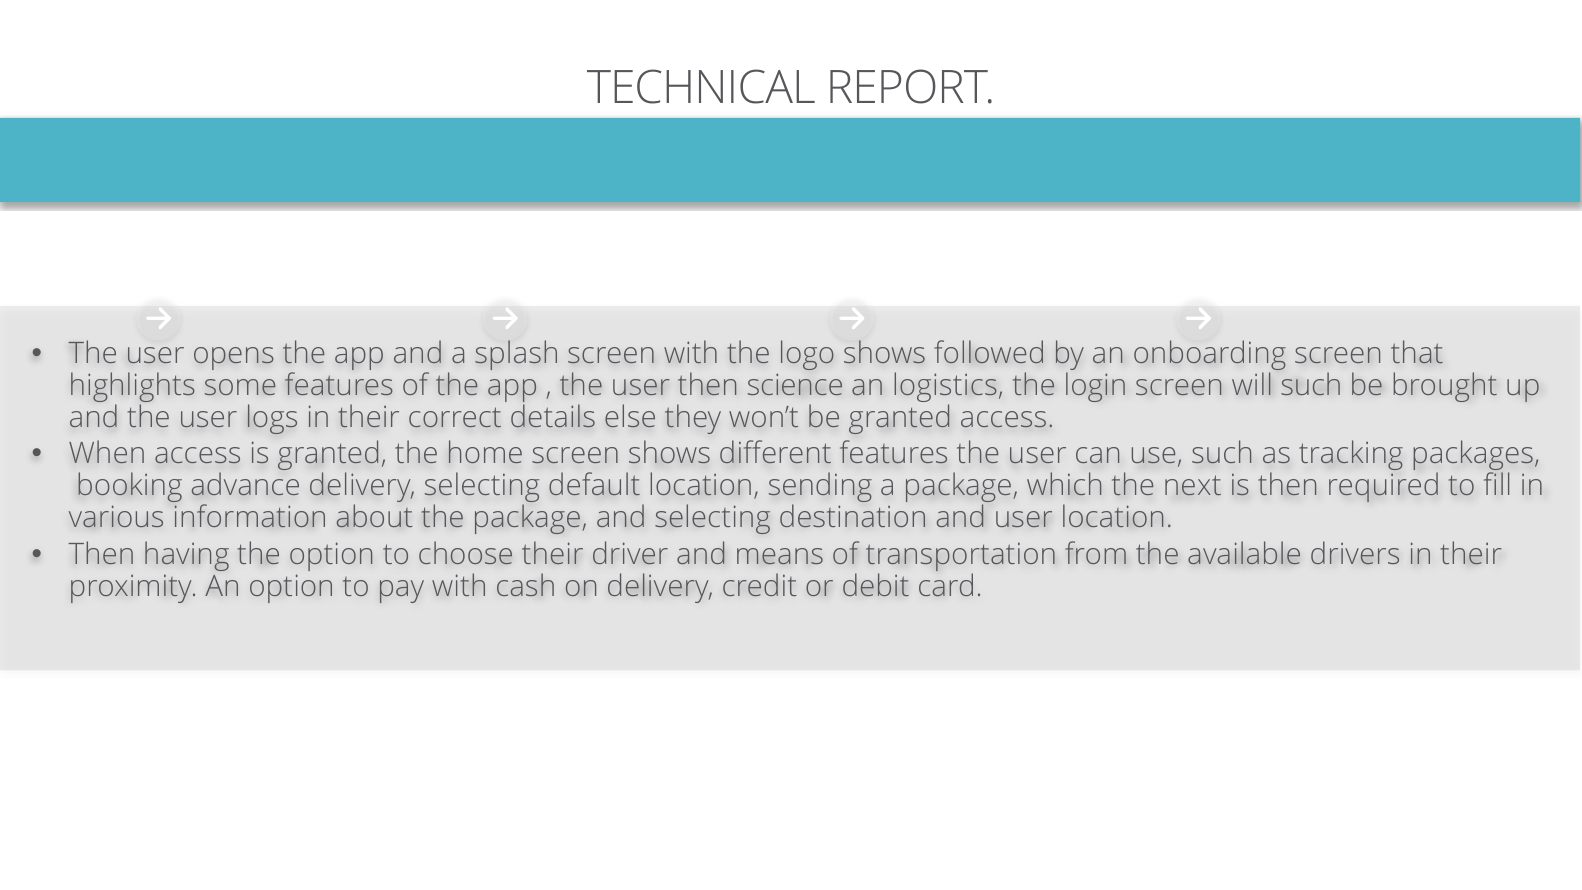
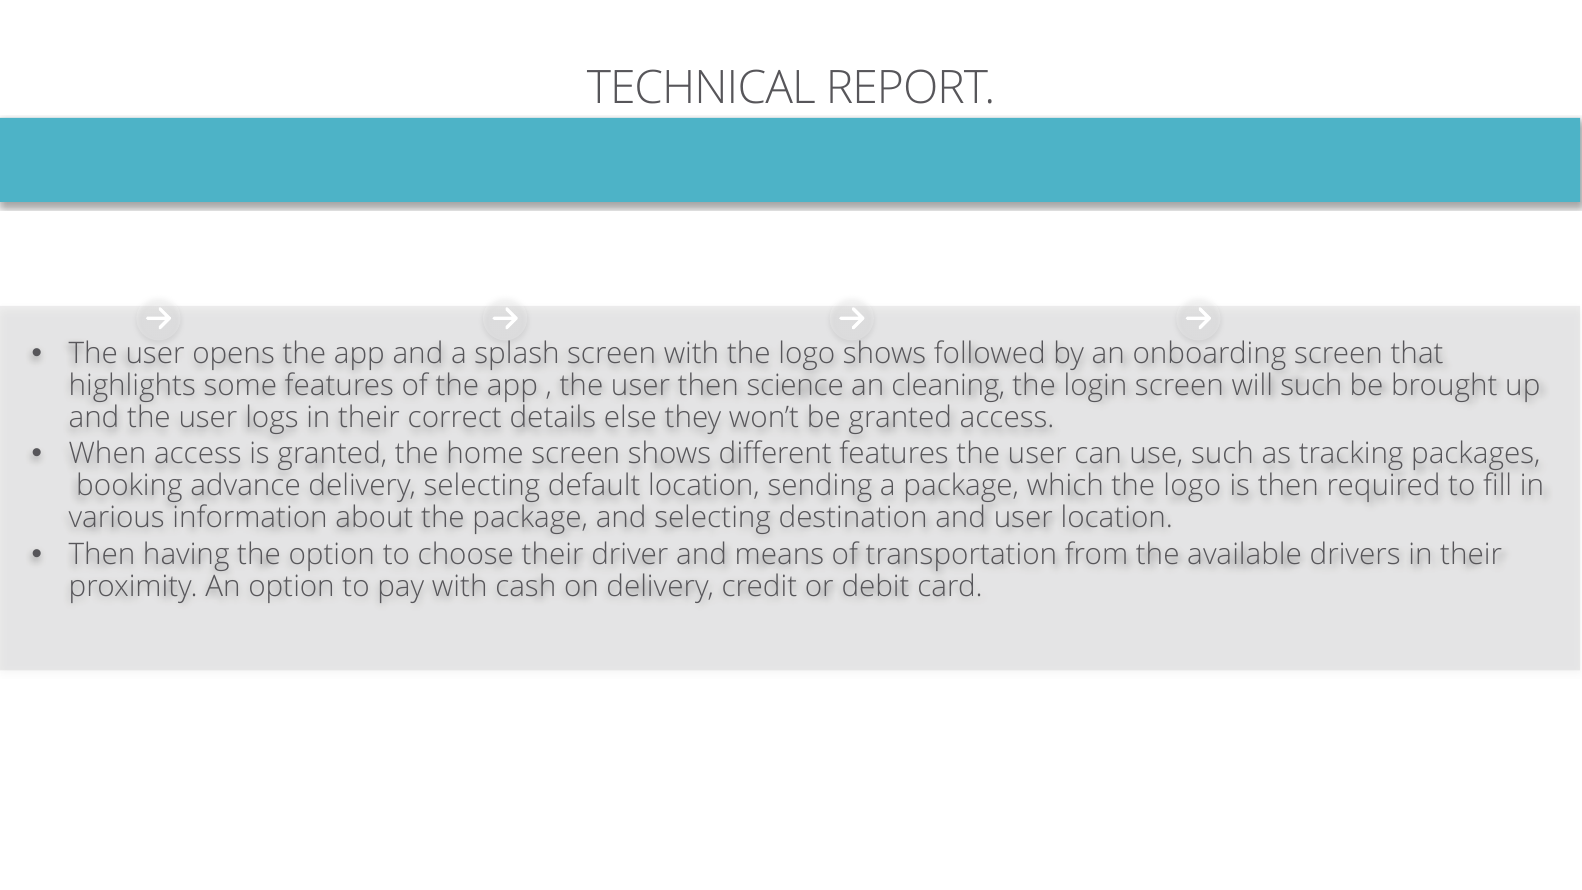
logistics: logistics -> cleaning
which the next: next -> logo
